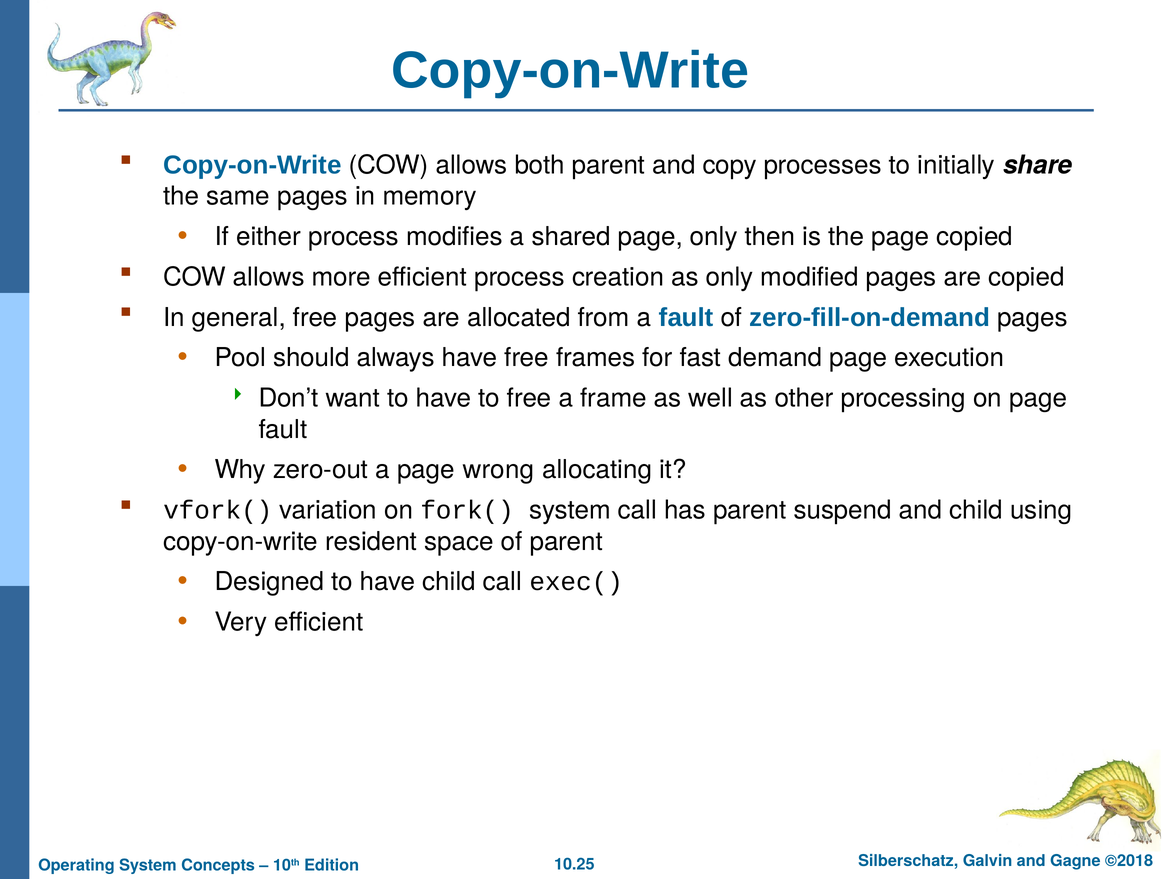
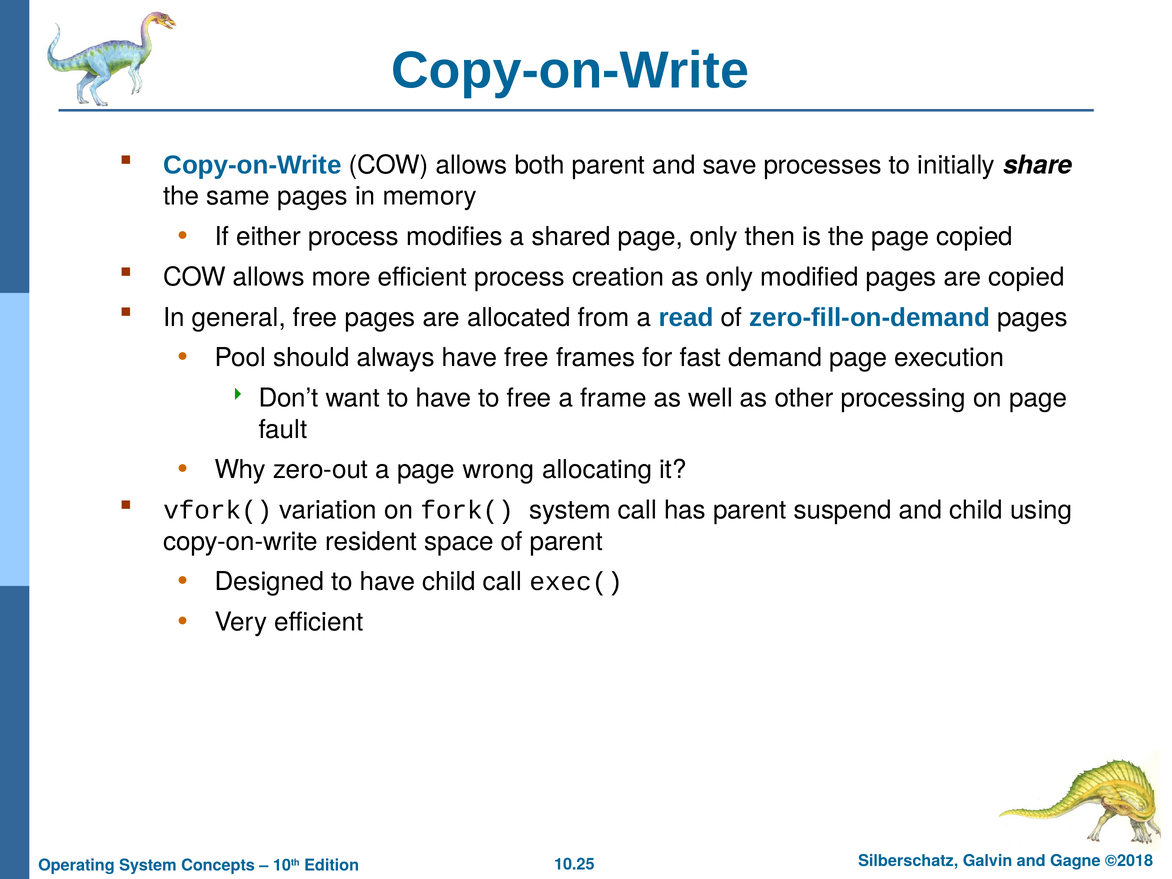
copy: copy -> save
a fault: fault -> read
